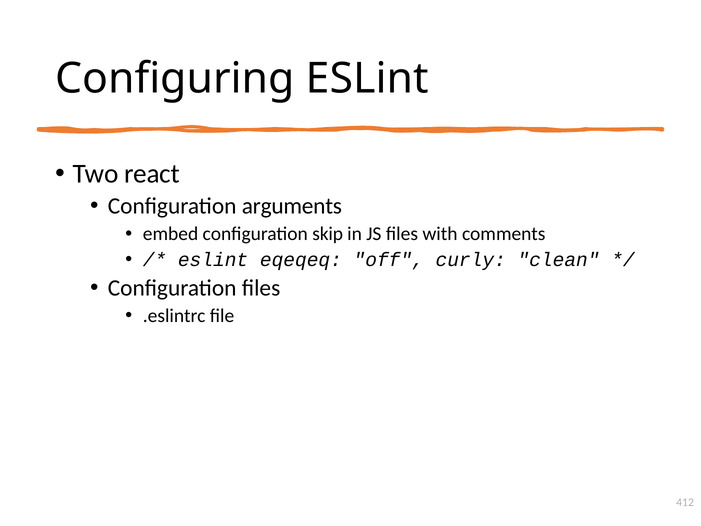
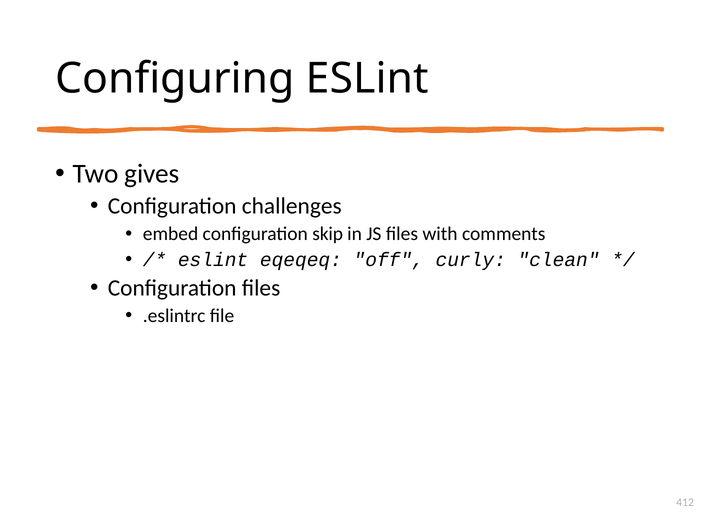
react: react -> gives
arguments: arguments -> challenges
